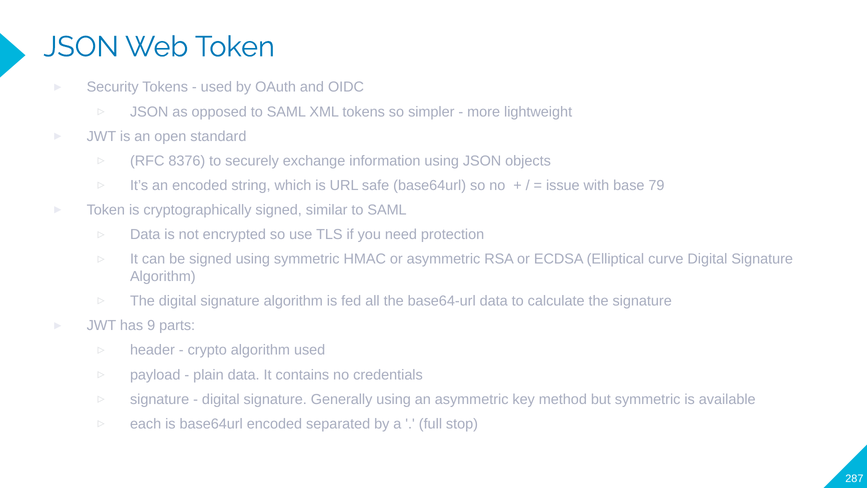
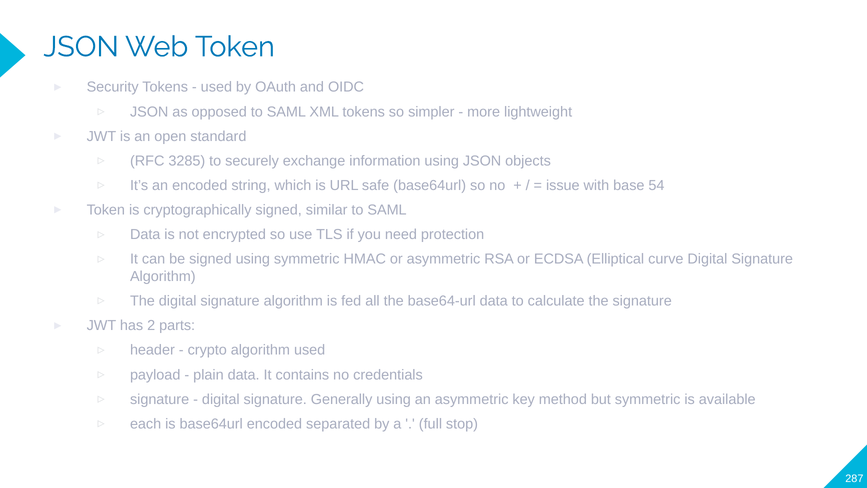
8376: 8376 -> 3285
79: 79 -> 54
9: 9 -> 2
